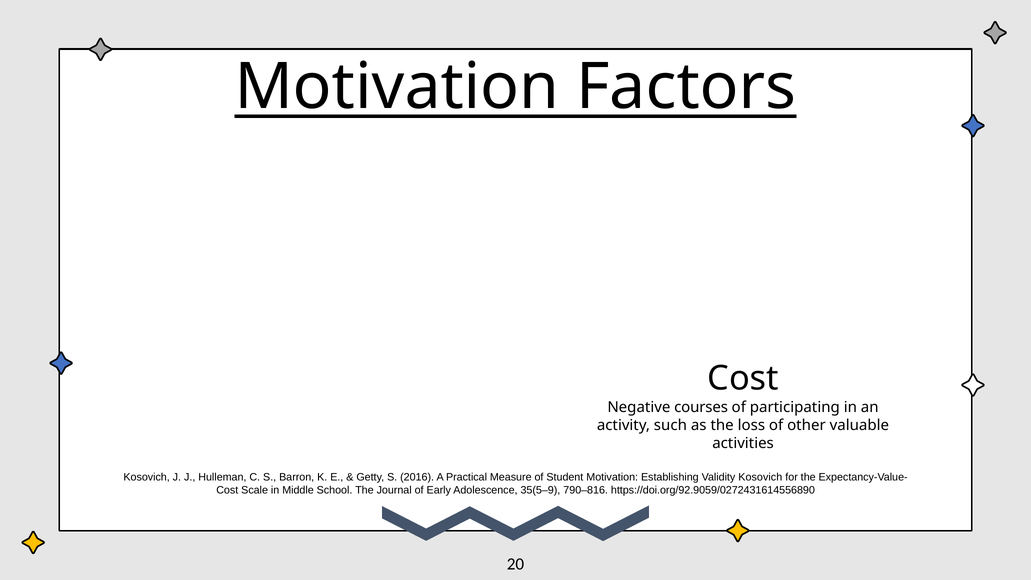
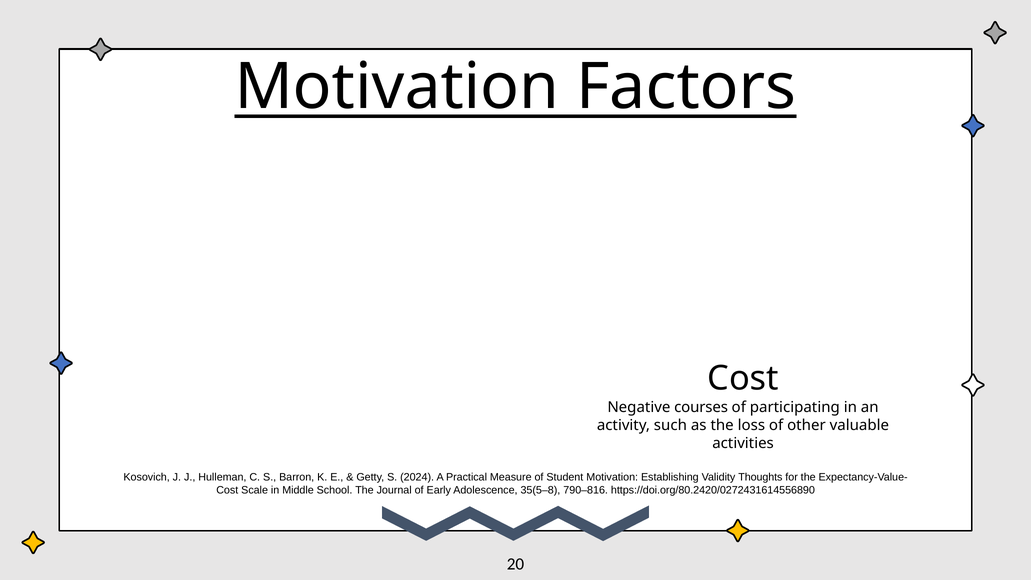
2016: 2016 -> 2024
Validity Kosovich: Kosovich -> Thoughts
35(5–9: 35(5–9 -> 35(5–8
https://doi.org/92.9059/0272431614556890: https://doi.org/92.9059/0272431614556890 -> https://doi.org/80.2420/0272431614556890
